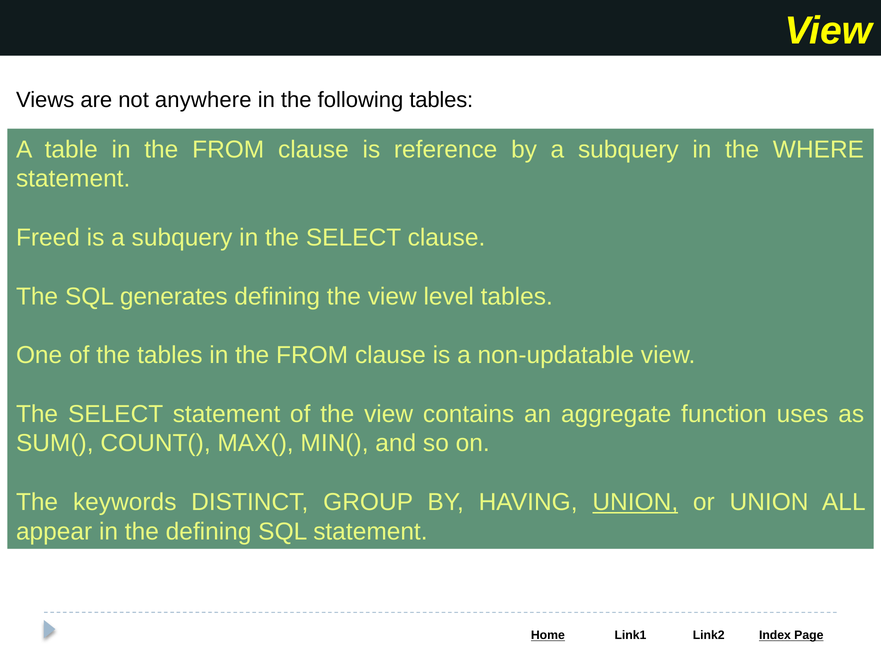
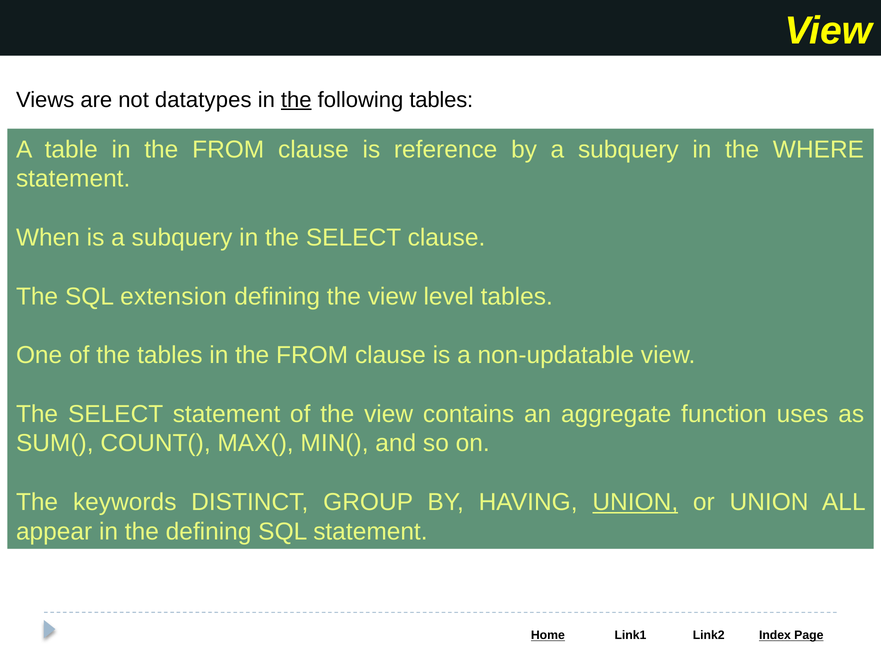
anywhere: anywhere -> datatypes
the at (296, 100) underline: none -> present
Freed: Freed -> When
generates: generates -> extension
